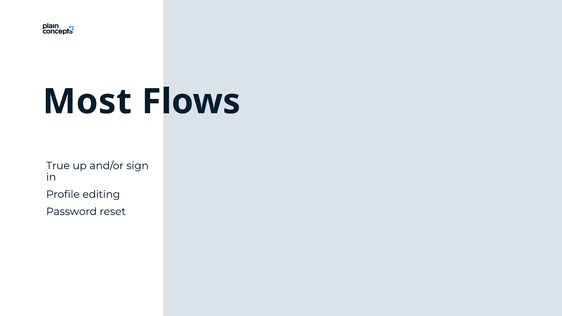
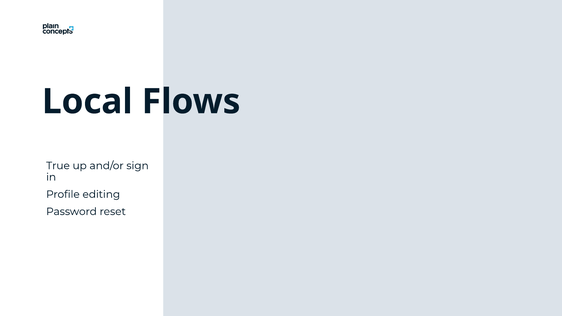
Most: Most -> Local
